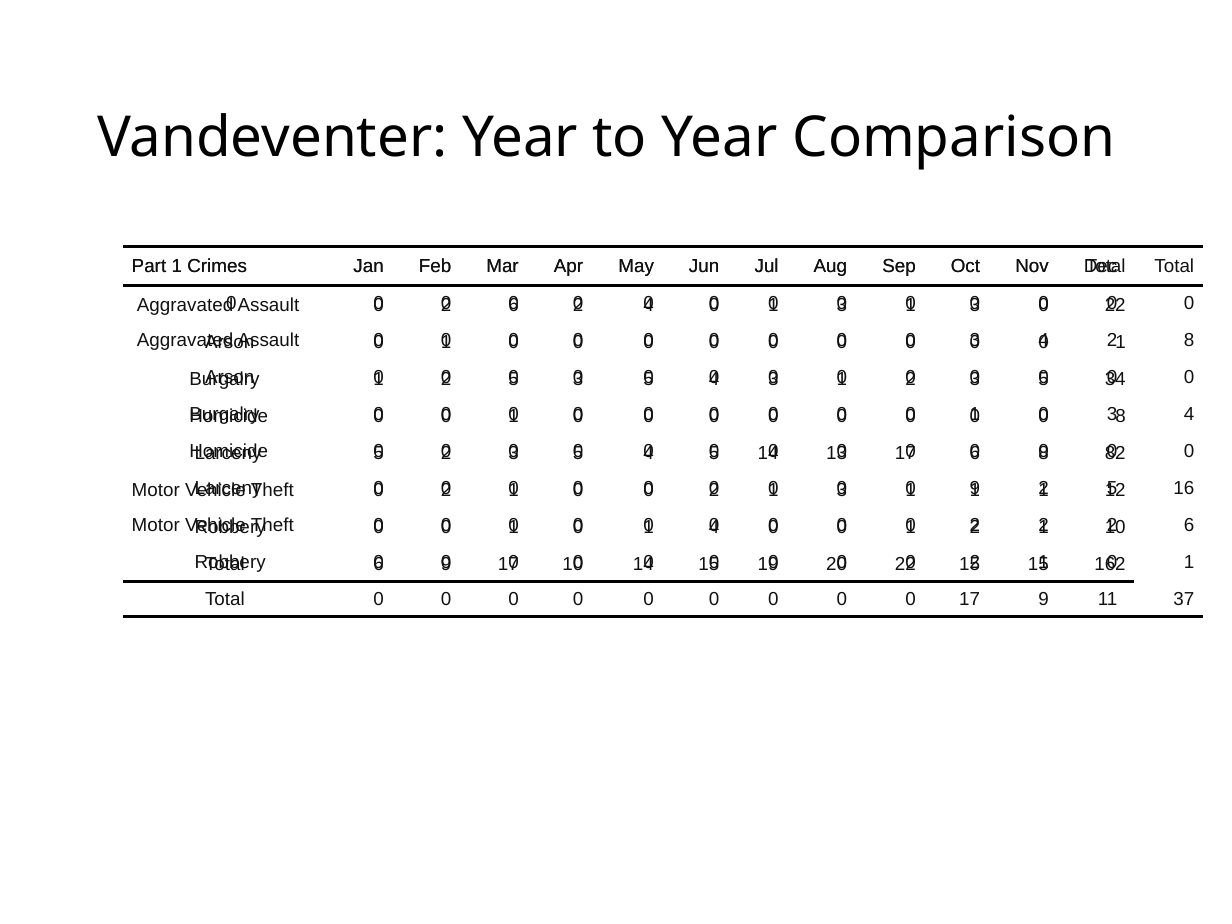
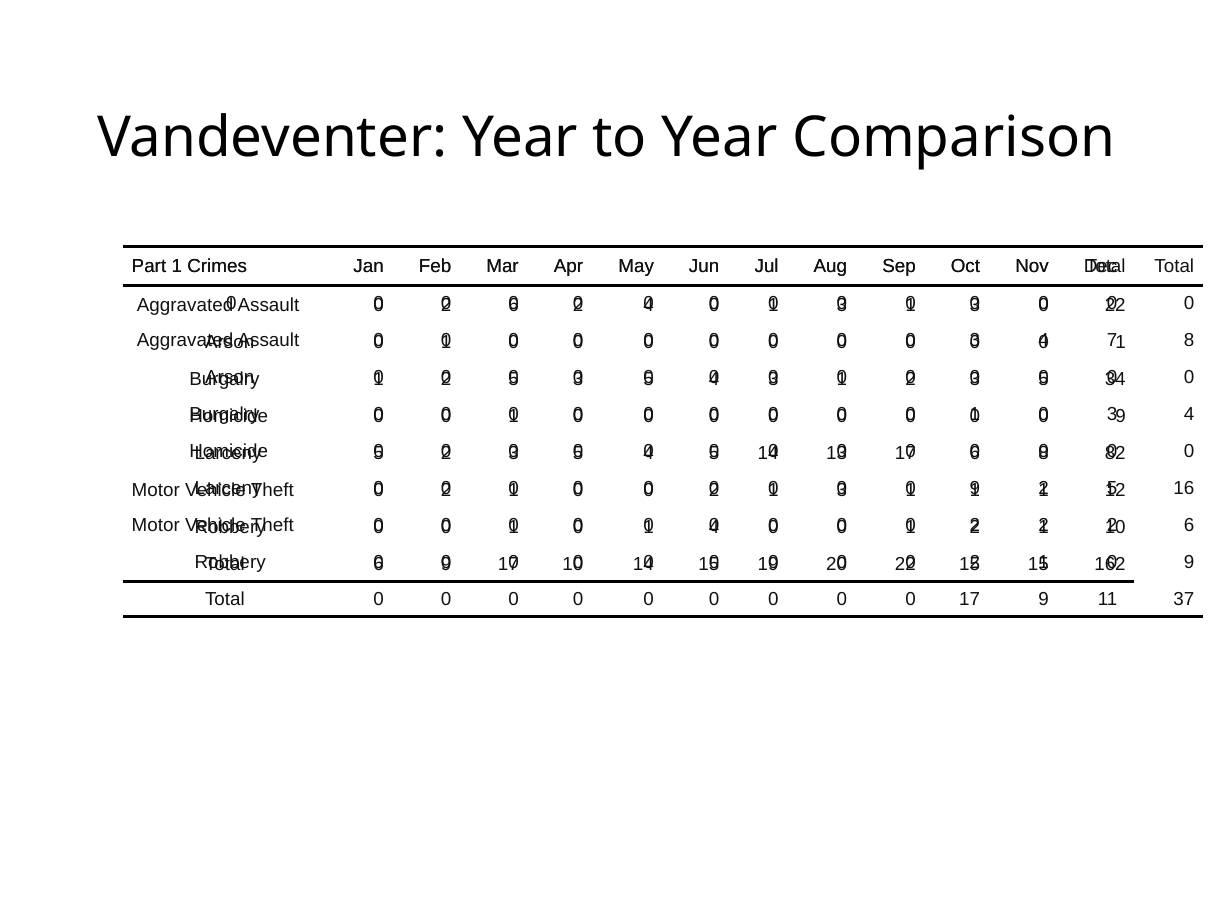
2 at (1112, 340): 2 -> 7
8 at (1120, 416): 8 -> 9
1 at (1189, 563): 1 -> 9
